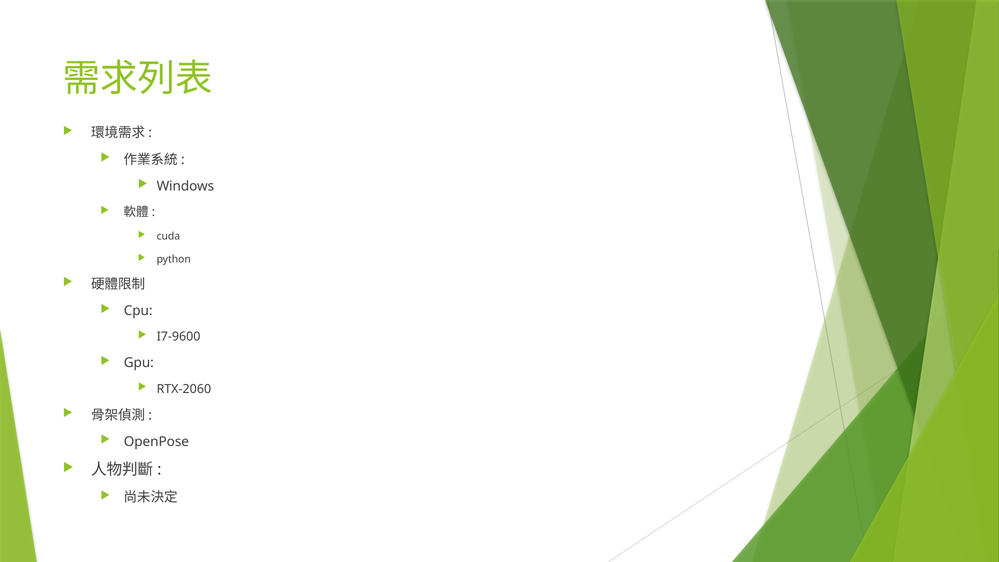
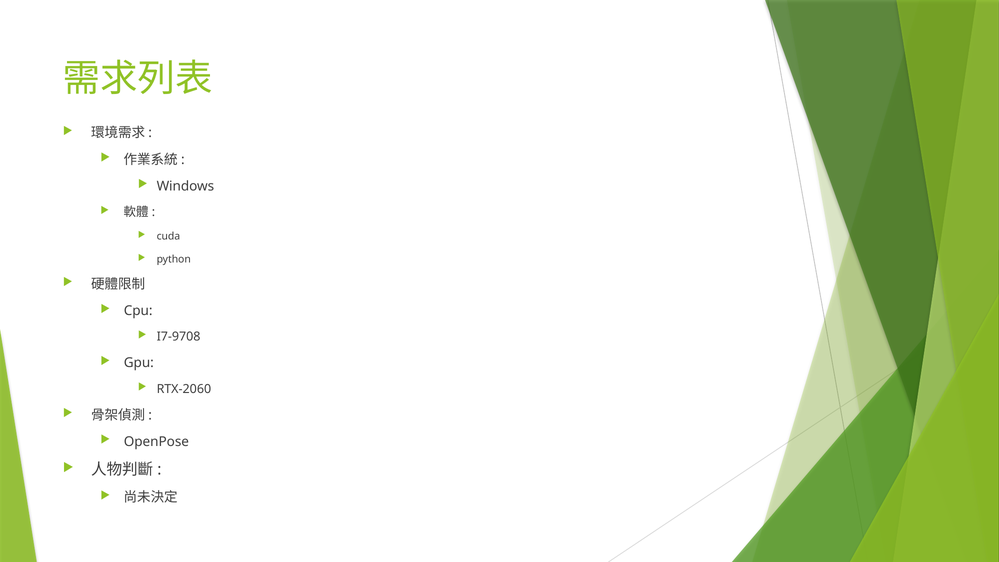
I7-9600: I7-9600 -> I7-9708
